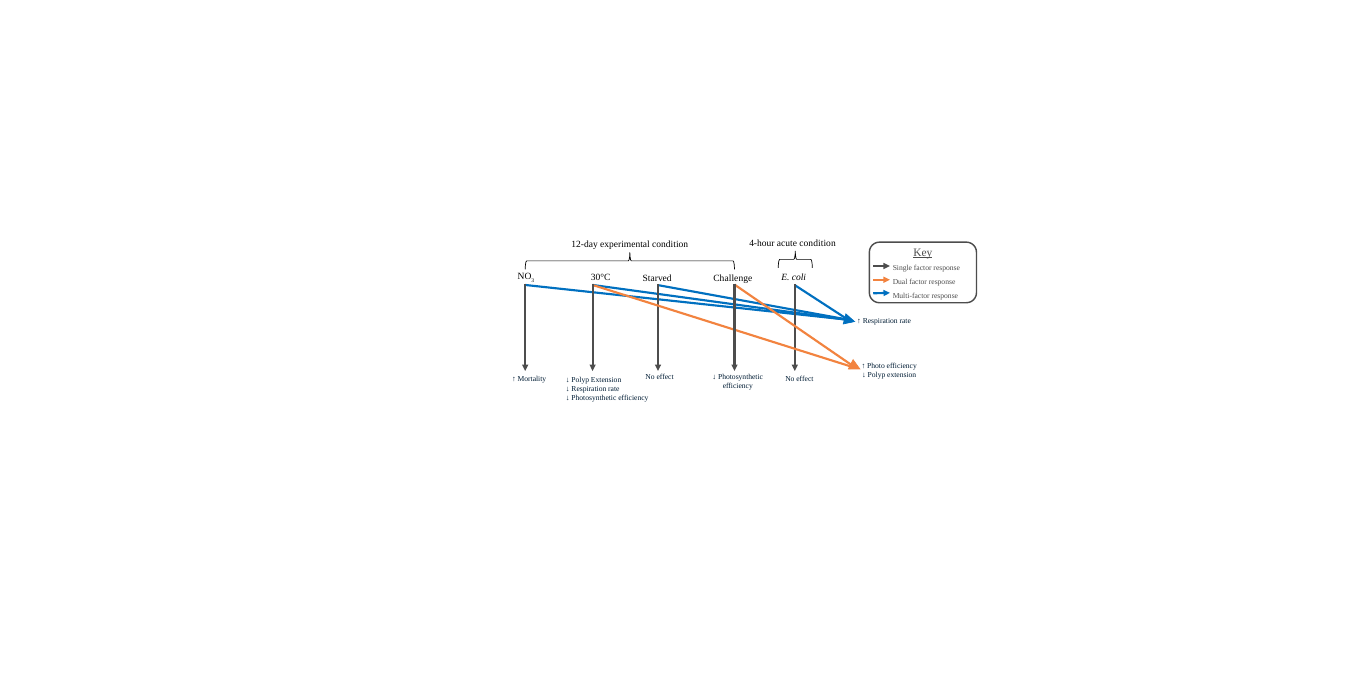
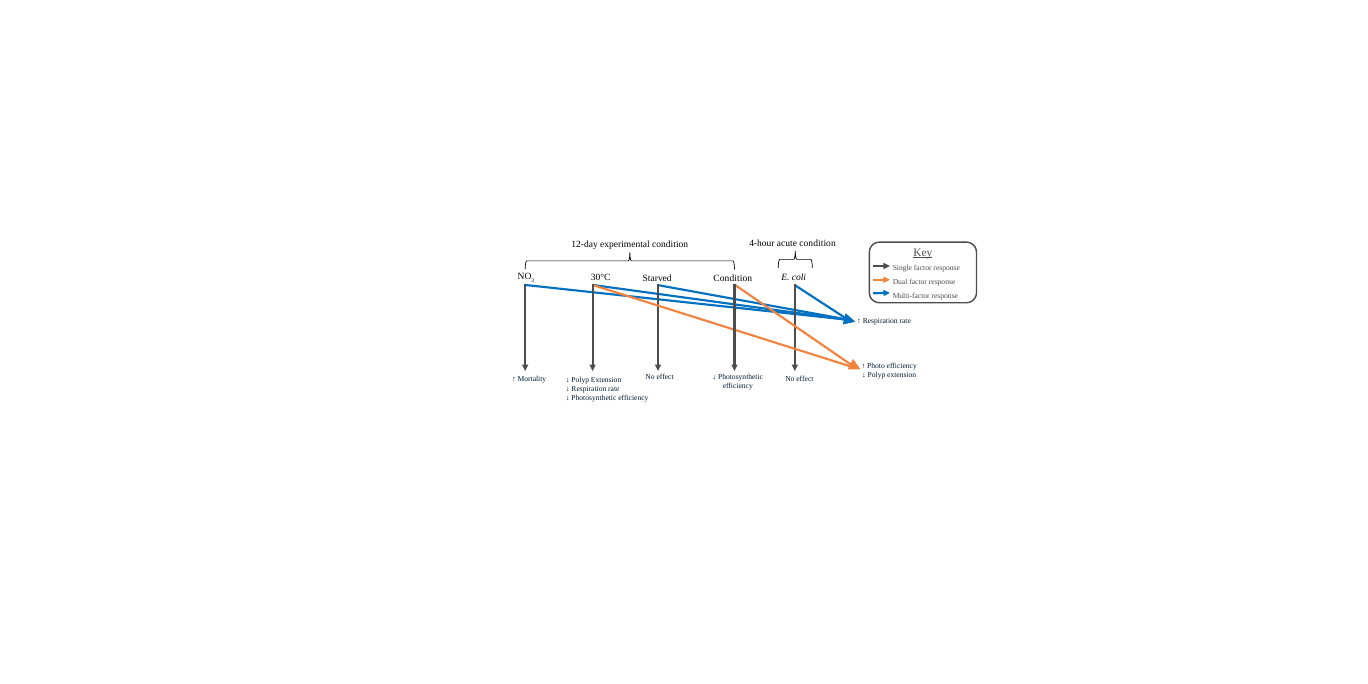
Starved Challenge: Challenge -> Condition
